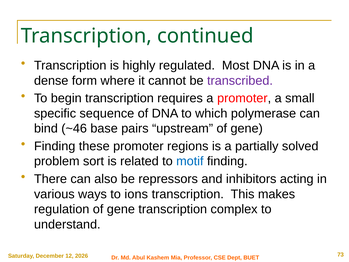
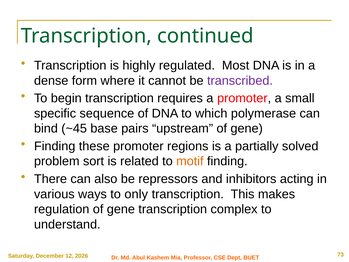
~46: ~46 -> ~45
motif colour: blue -> orange
ions: ions -> only
